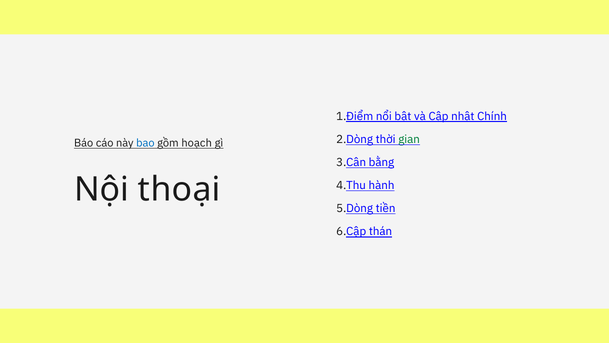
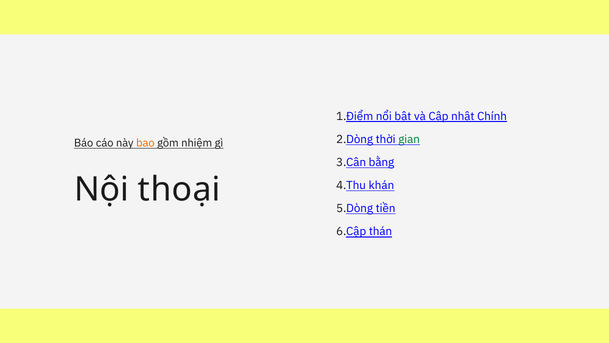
bao colour: blue -> orange
hoạch: hoạch -> nhiệm
hành: hành -> khán
